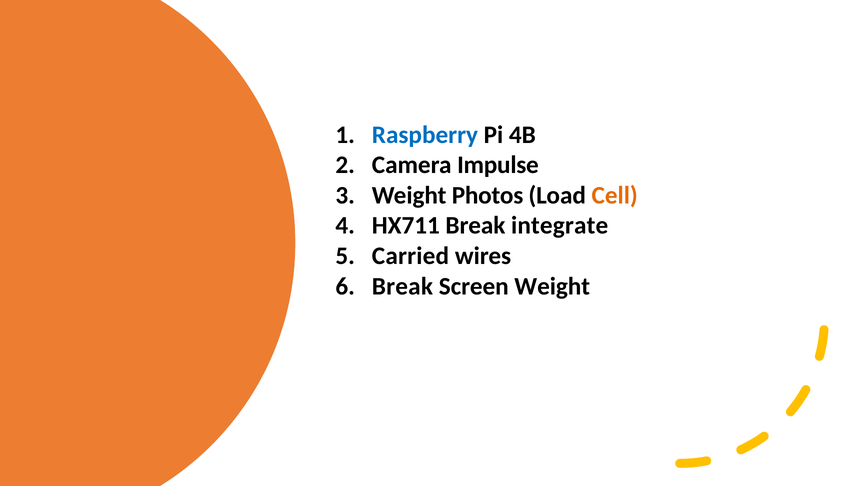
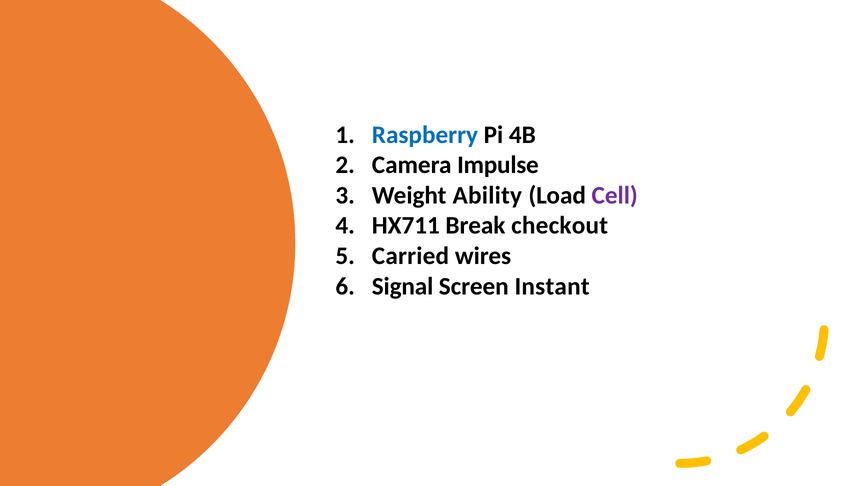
Photos: Photos -> Ability
Cell colour: orange -> purple
integrate: integrate -> checkout
Break at (402, 286): Break -> Signal
Screen Weight: Weight -> Instant
